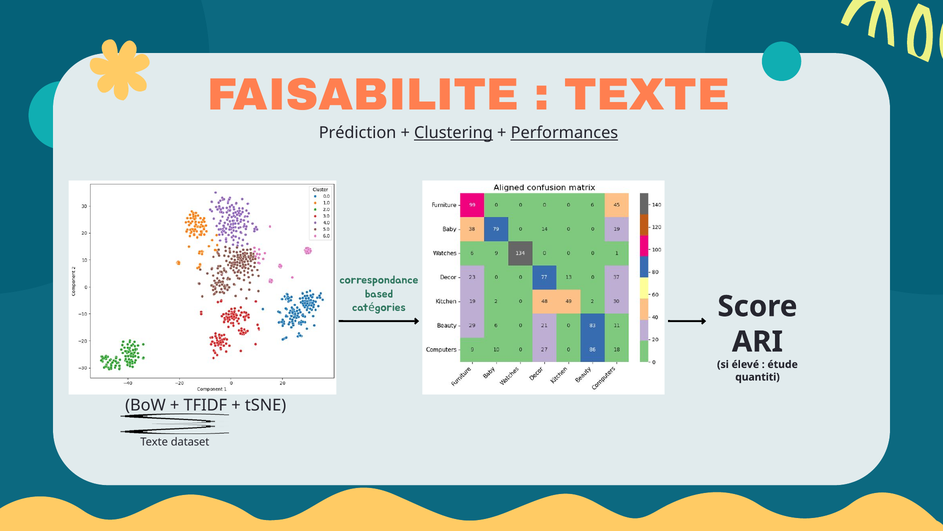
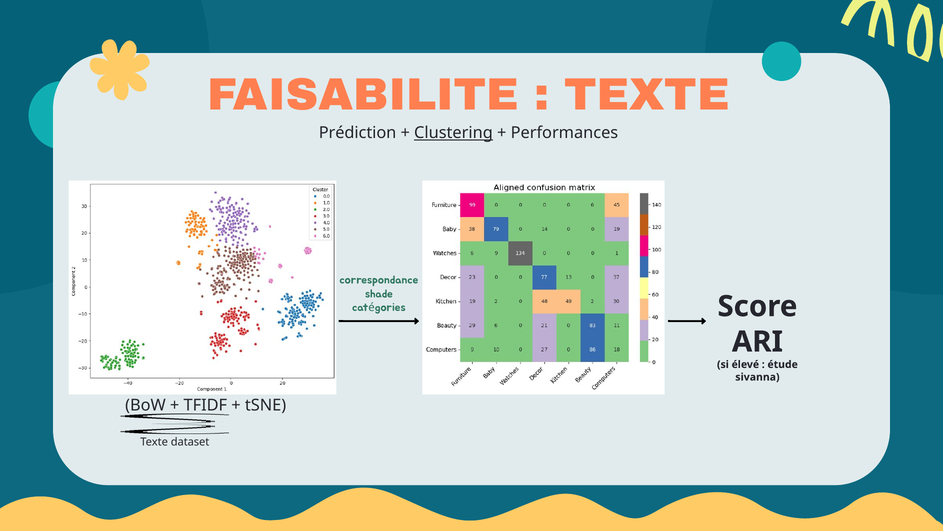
Performances underline: present -> none
based: based -> shade
quantiti: quantiti -> sivanna
